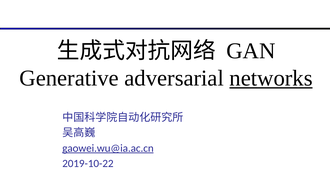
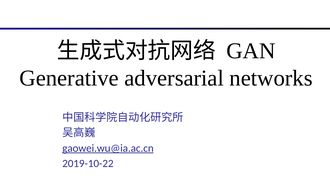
networks underline: present -> none
